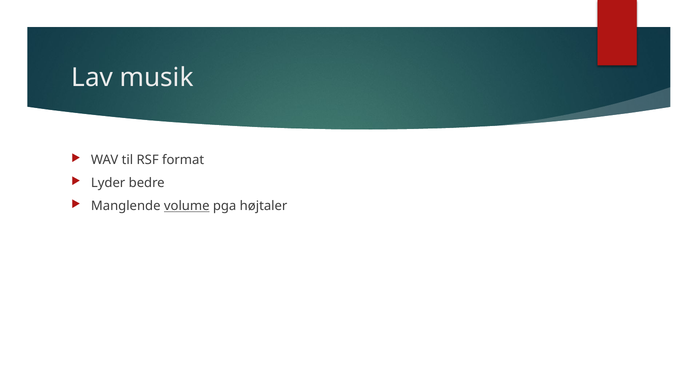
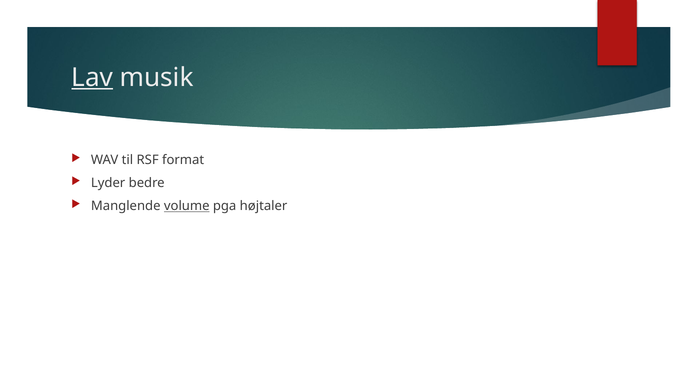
Lav underline: none -> present
